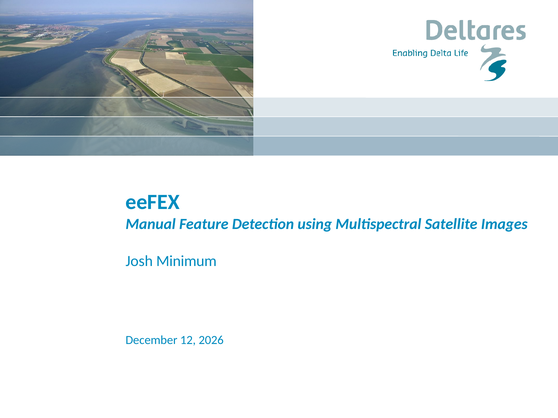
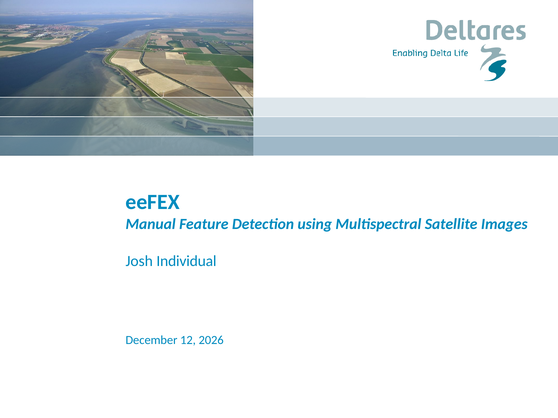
Minimum: Minimum -> Individual
